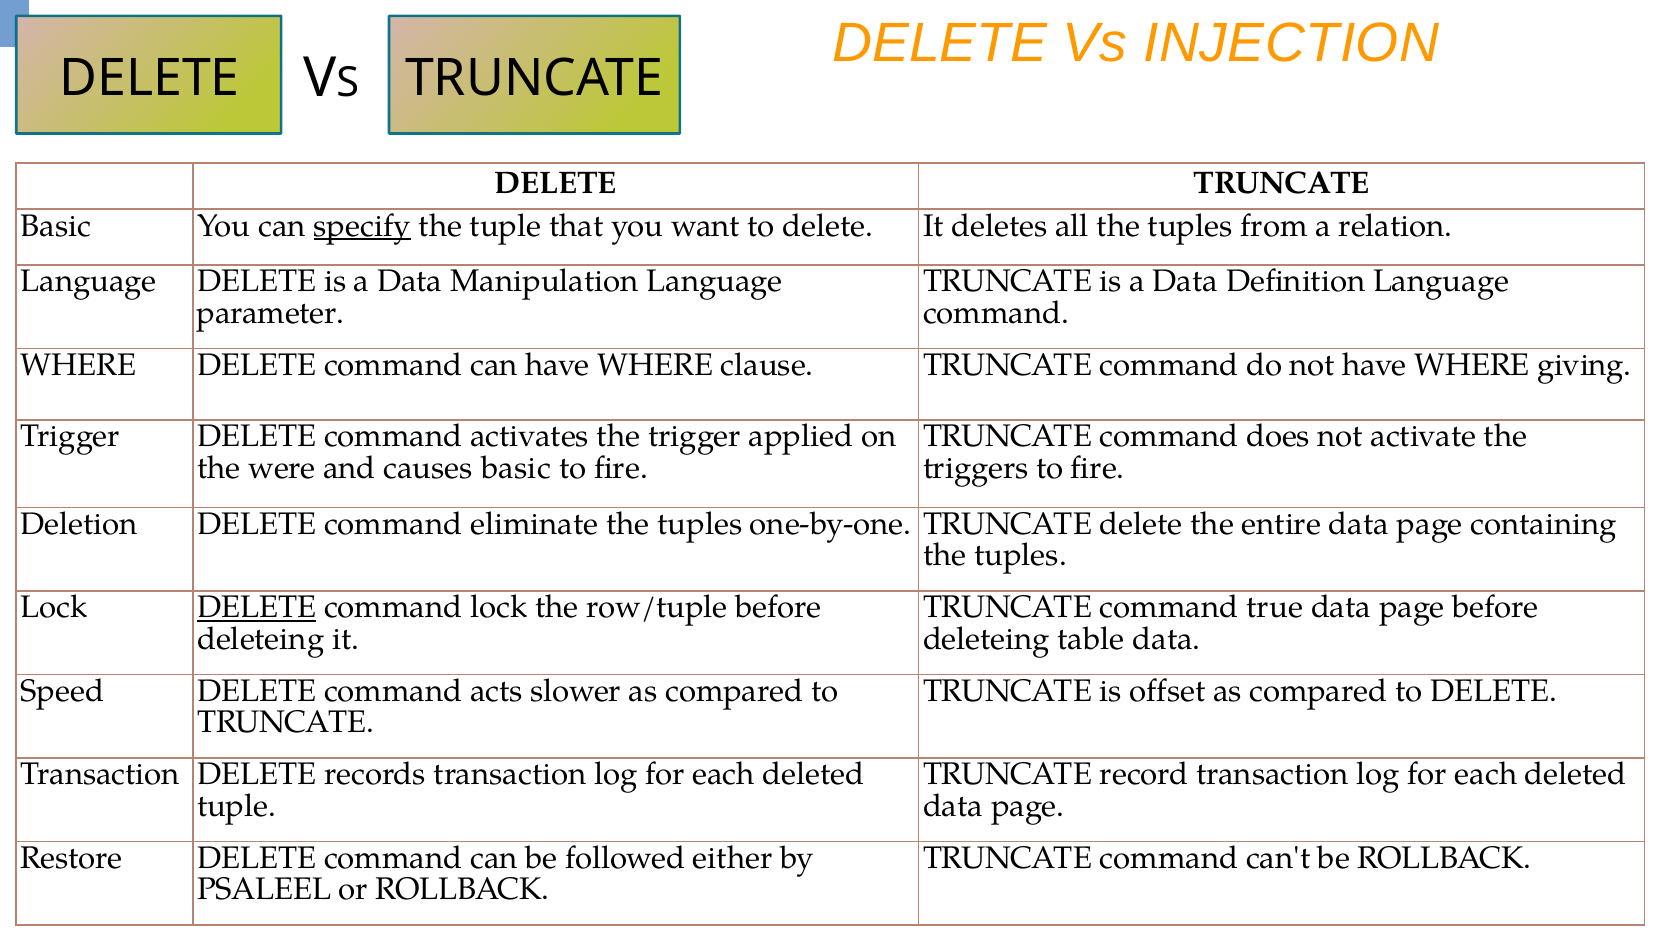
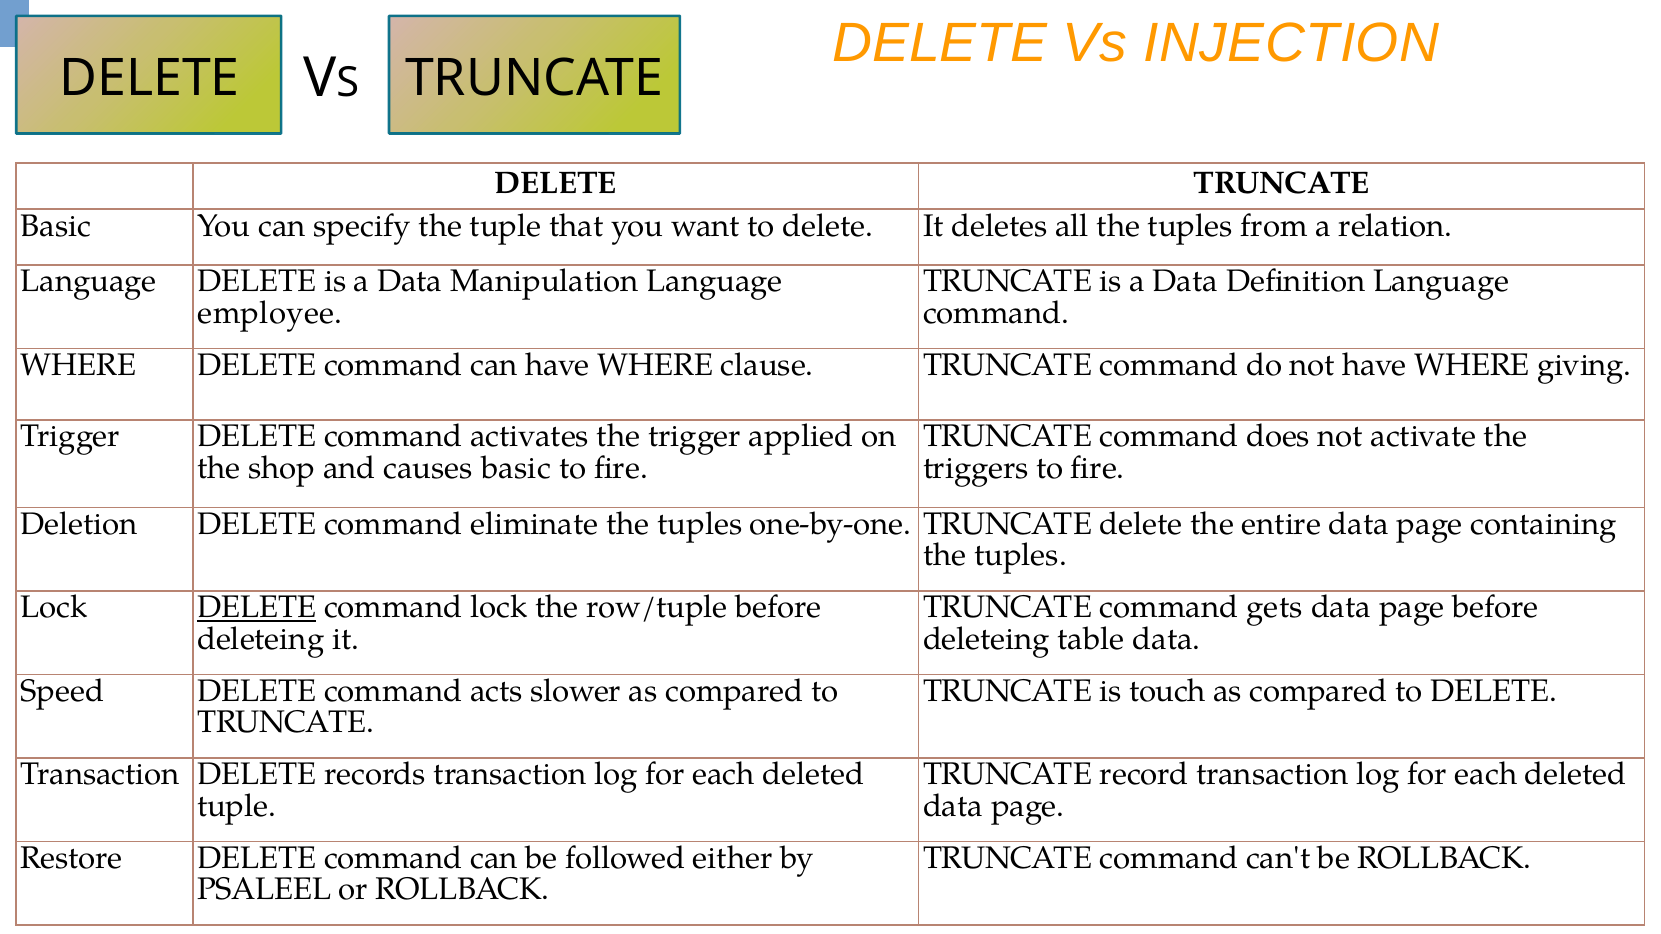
specify underline: present -> none
parameter: parameter -> employee
were: were -> shop
true: true -> gets
offset: offset -> touch
